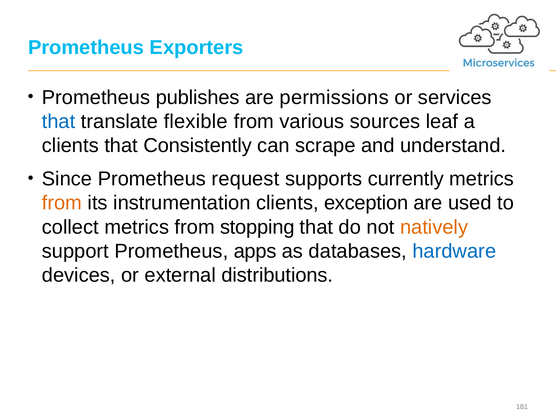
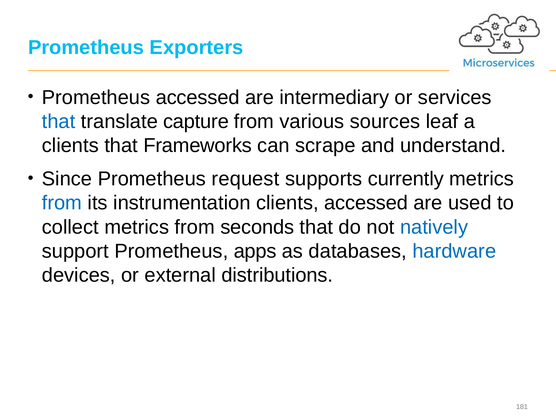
Prometheus publishes: publishes -> accessed
permissions: permissions -> intermediary
flexible: flexible -> capture
Consistently: Consistently -> Frameworks
from at (62, 203) colour: orange -> blue
clients exception: exception -> accessed
stopping: stopping -> seconds
natively colour: orange -> blue
